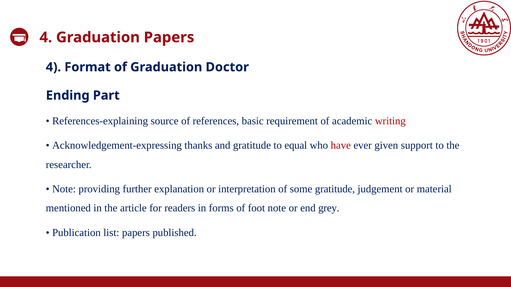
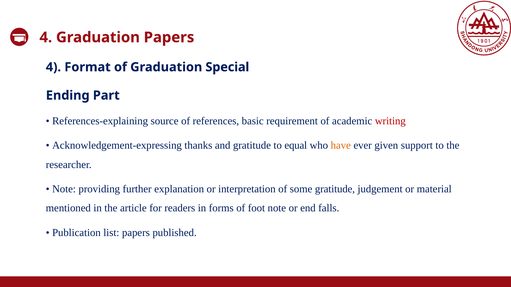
Doctor: Doctor -> Special
have colour: red -> orange
grey: grey -> falls
